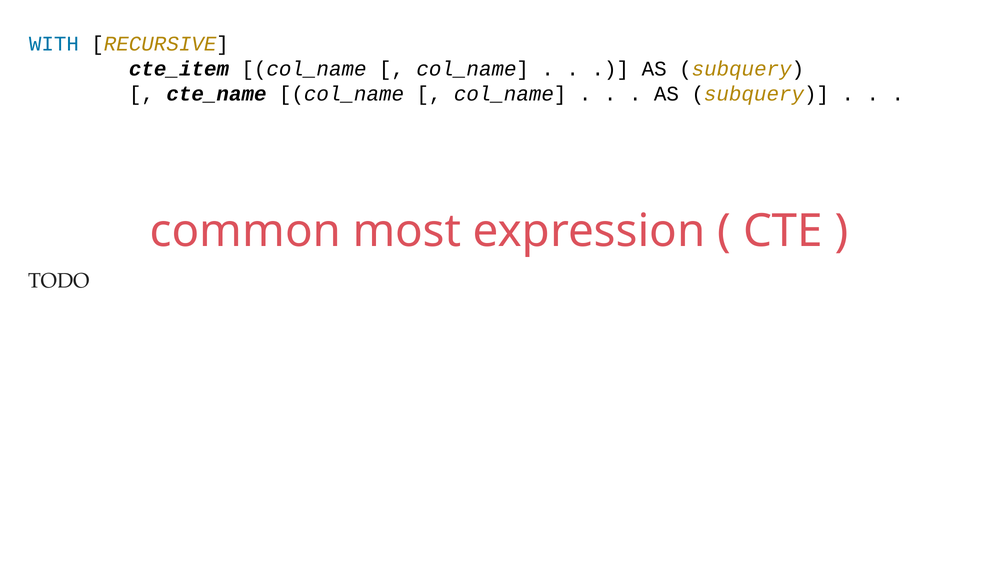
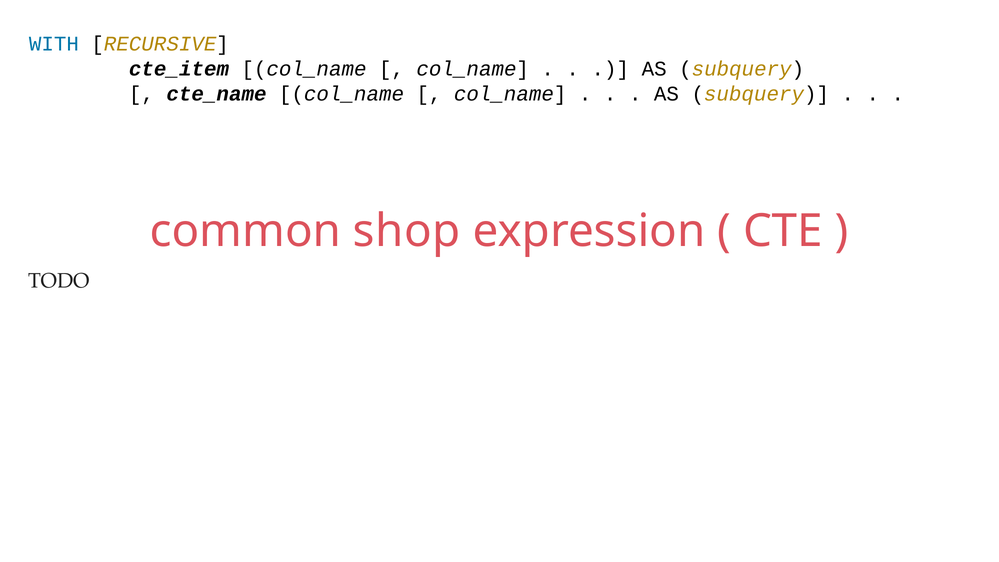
most: most -> shop
